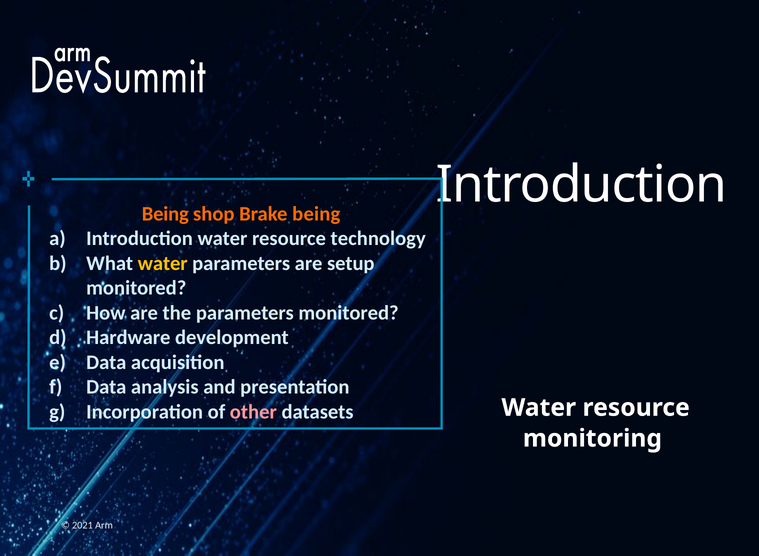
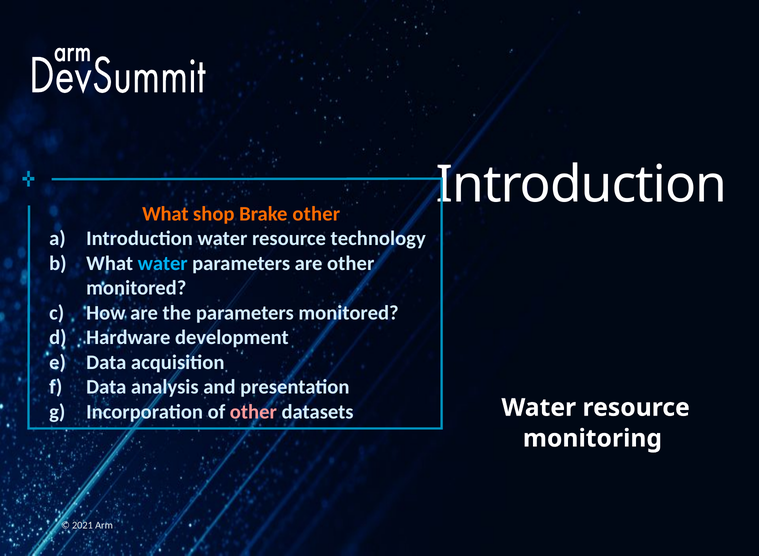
Being at (165, 214): Being -> What
Brake being: being -> other
water at (163, 263) colour: yellow -> light blue
are setup: setup -> other
